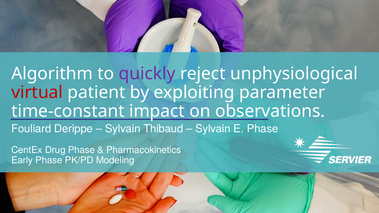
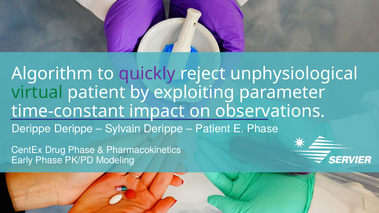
virtual colour: red -> green
Fouliard at (31, 129): Fouliard -> Derippe
Sylvain Thibaud: Thibaud -> Derippe
Sylvain at (213, 129): Sylvain -> Patient
